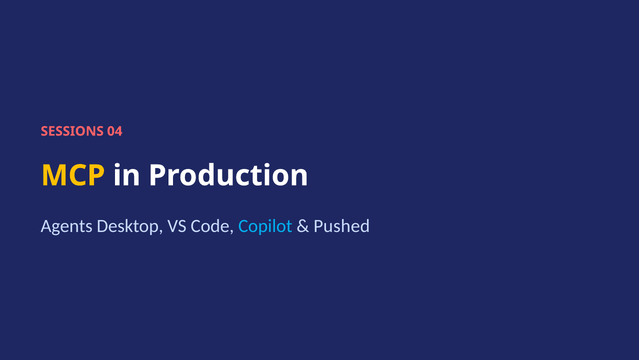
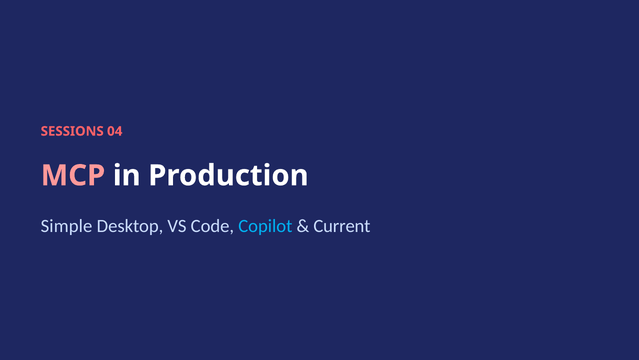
MCP colour: yellow -> pink
Agents: Agents -> Simple
Pushed: Pushed -> Current
